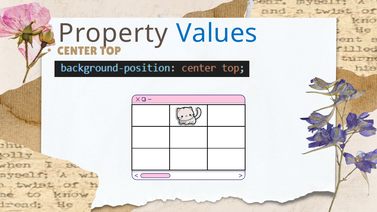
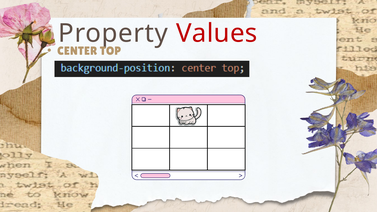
Values colour: blue -> red
